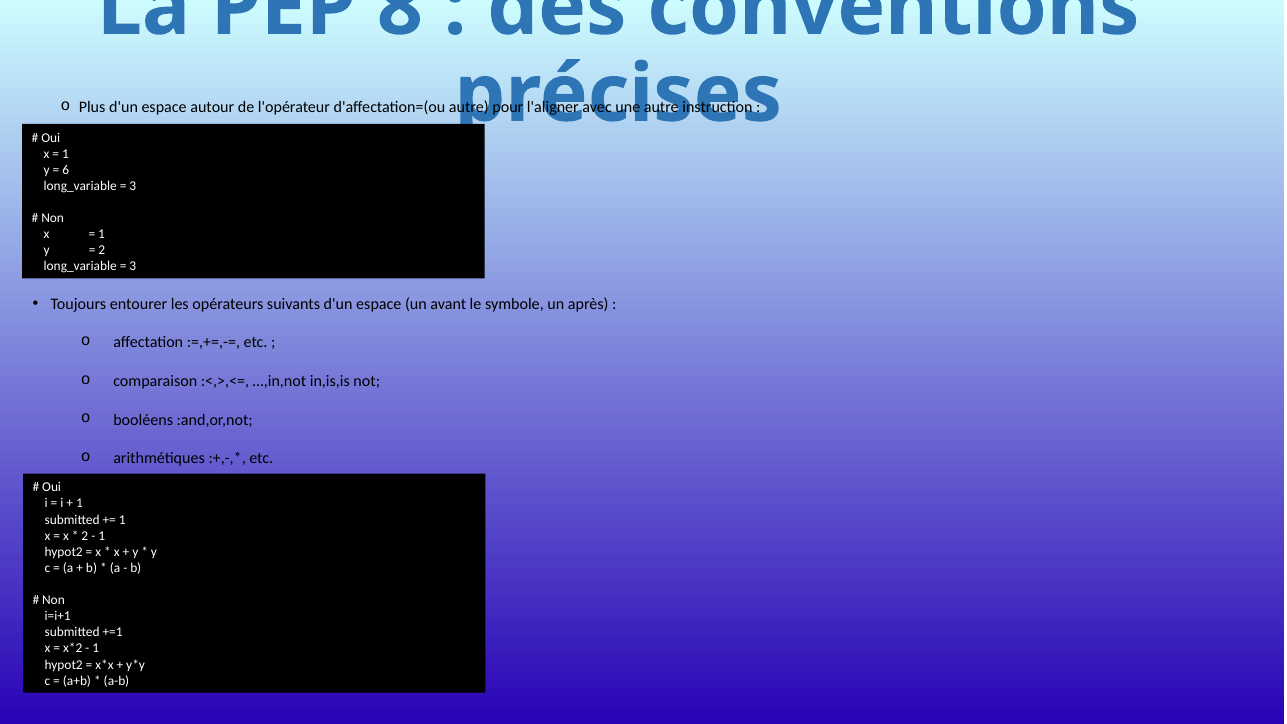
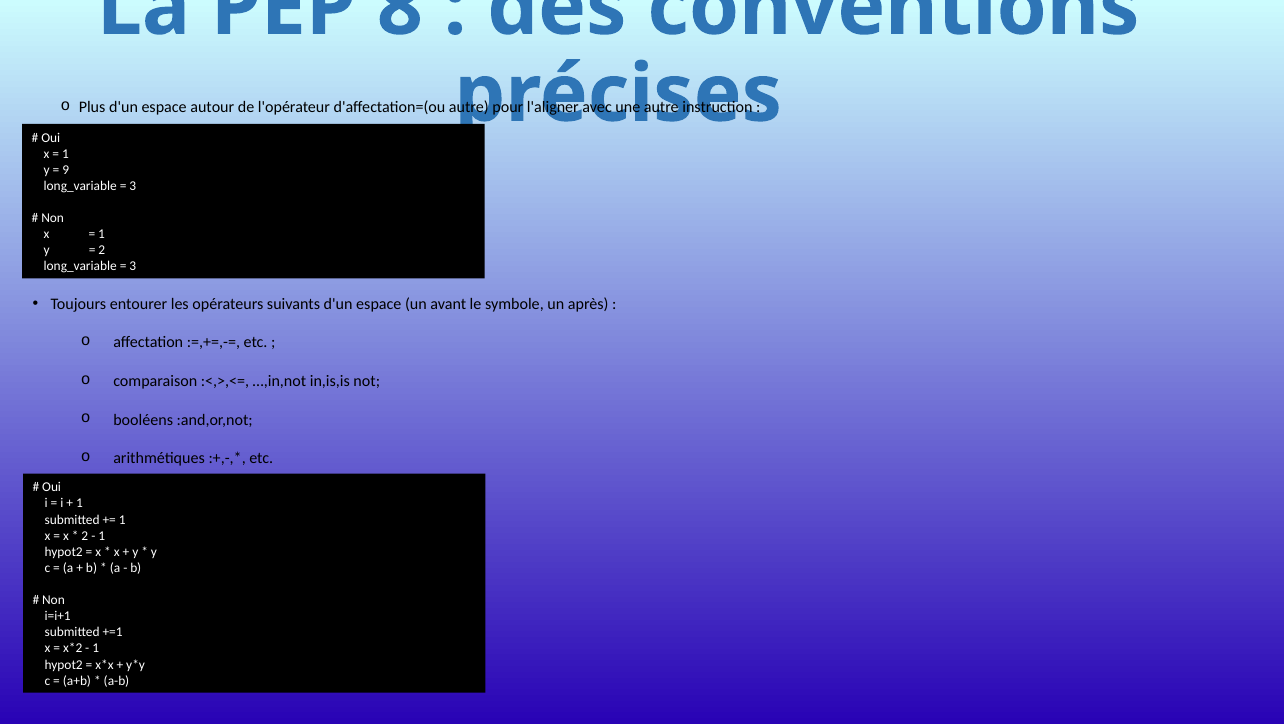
6: 6 -> 9
